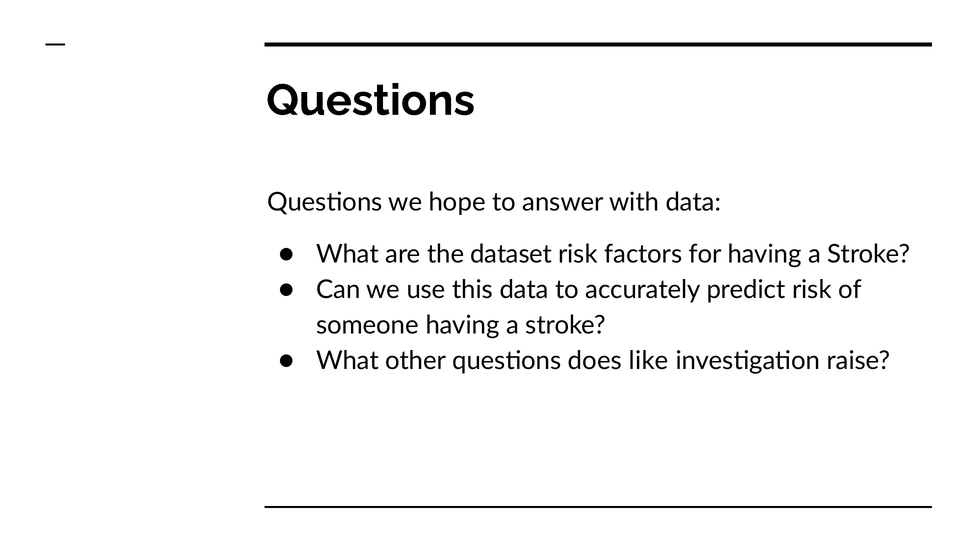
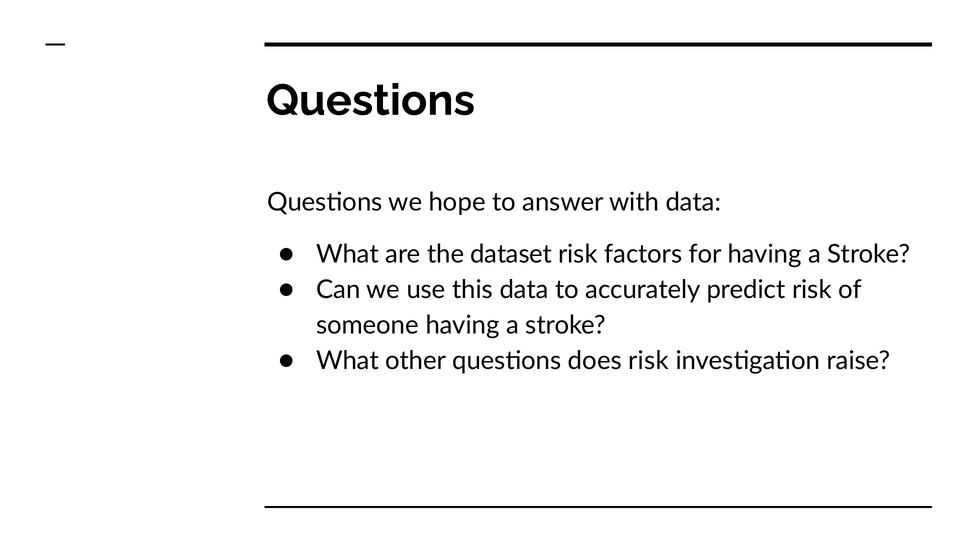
does like: like -> risk
